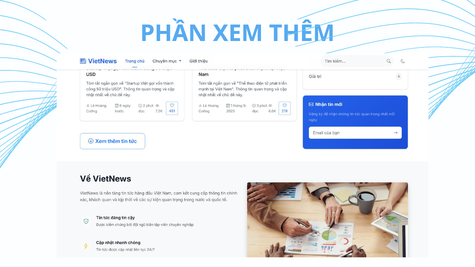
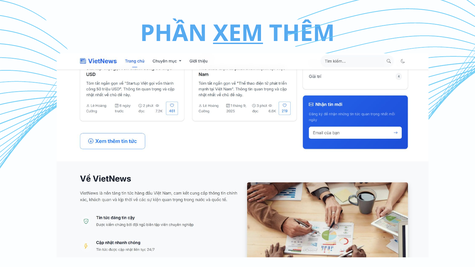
XEM underline: none -> present
